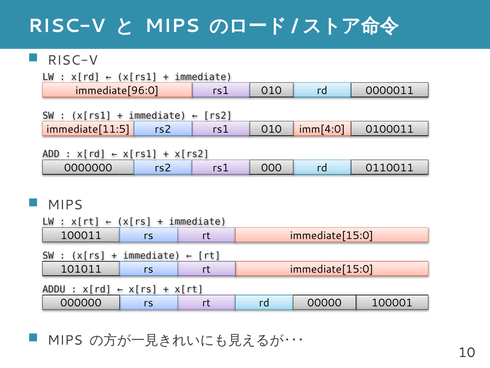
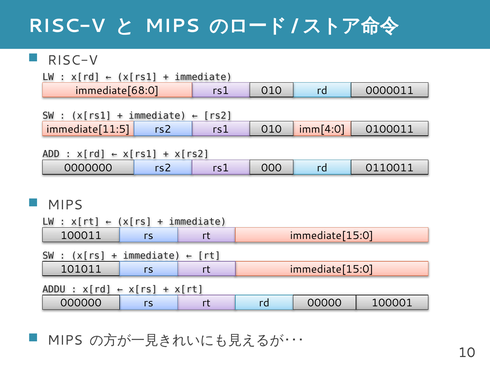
immediate[96:0: immediate[96:0 -> immediate[68:0
